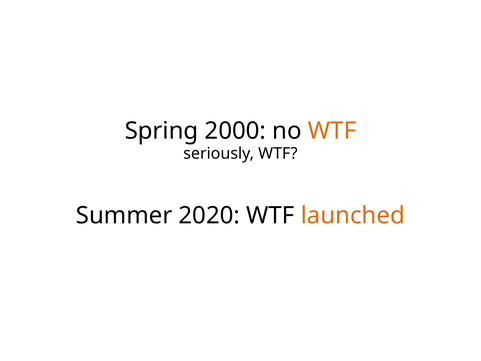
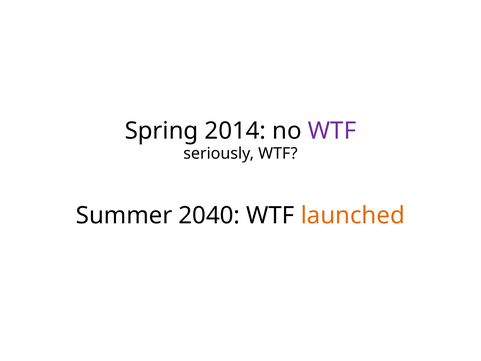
2000: 2000 -> 2014
WTF at (332, 131) colour: orange -> purple
2020: 2020 -> 2040
